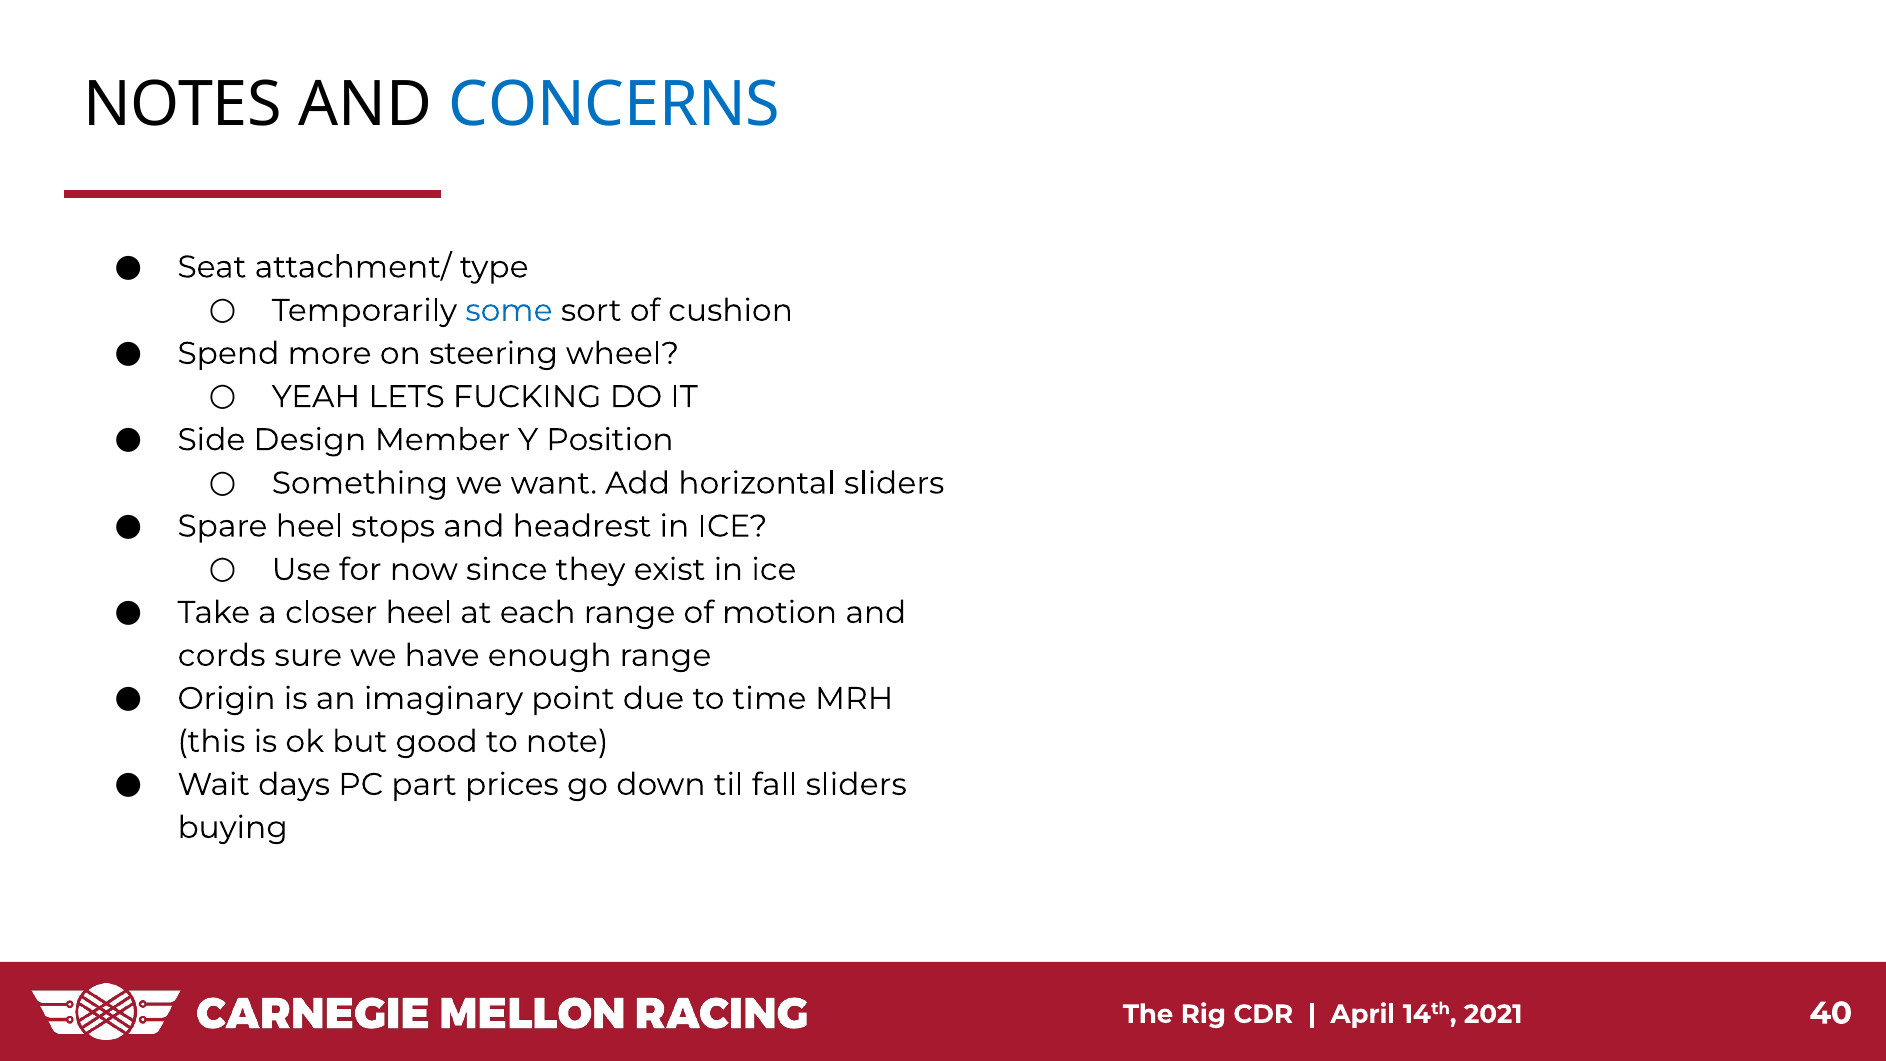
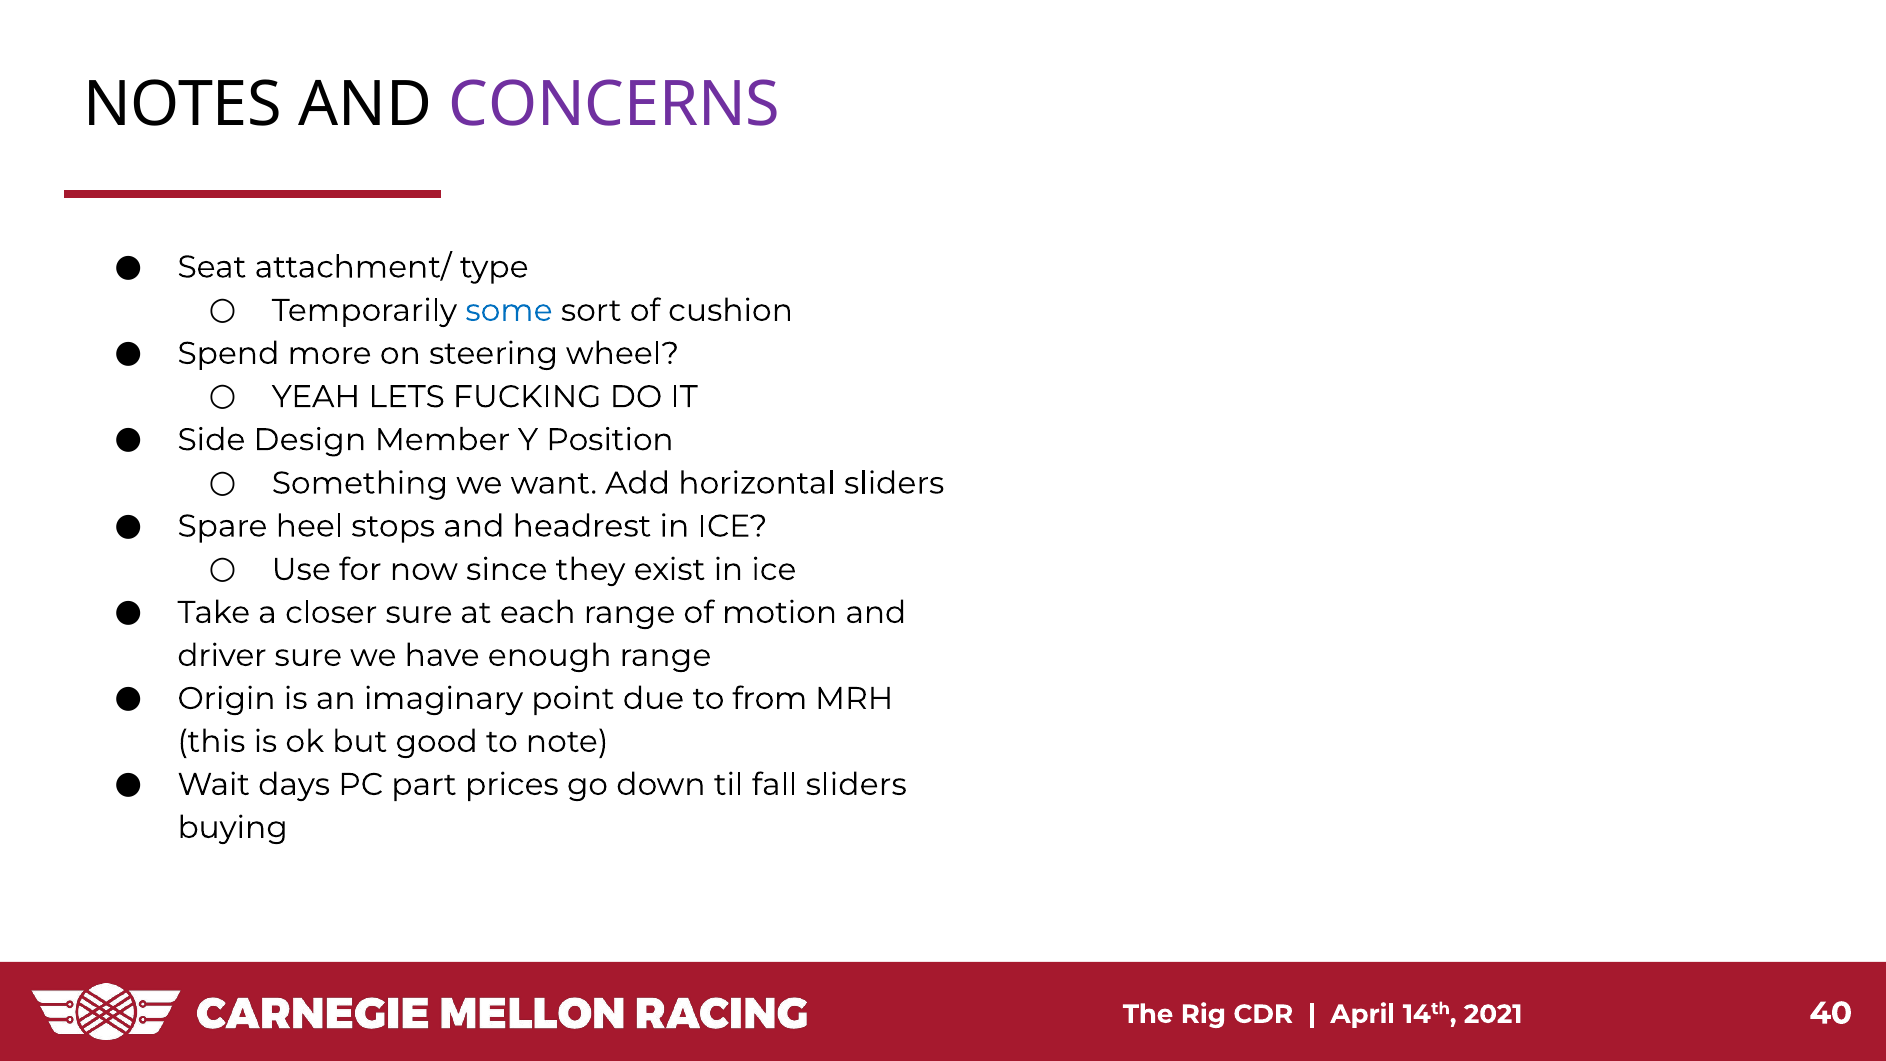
CONCERNS colour: blue -> purple
closer heel: heel -> sure
cords: cords -> driver
time: time -> from
